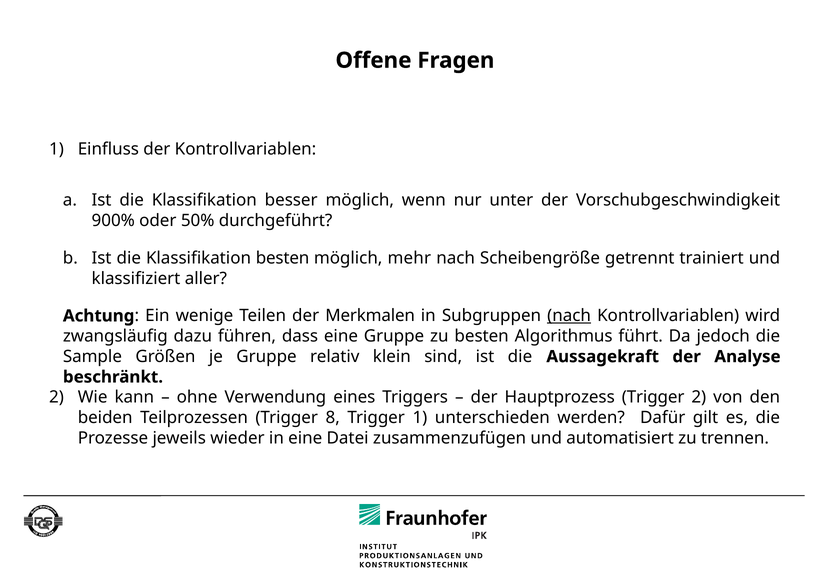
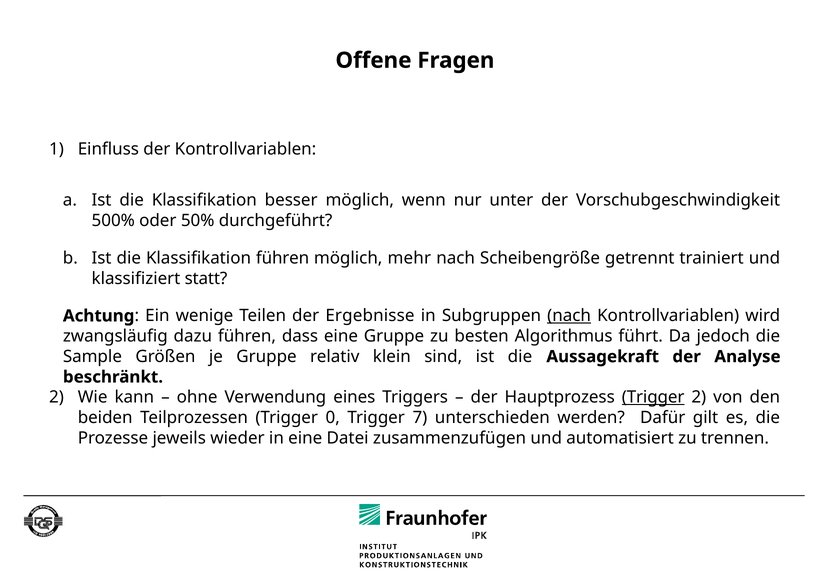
900%: 900% -> 500%
Klassifikation besten: besten -> führen
aller: aller -> statt
Merkmalen: Merkmalen -> Ergebnisse
Trigger at (653, 397) underline: none -> present
8: 8 -> 0
Trigger 1: 1 -> 7
